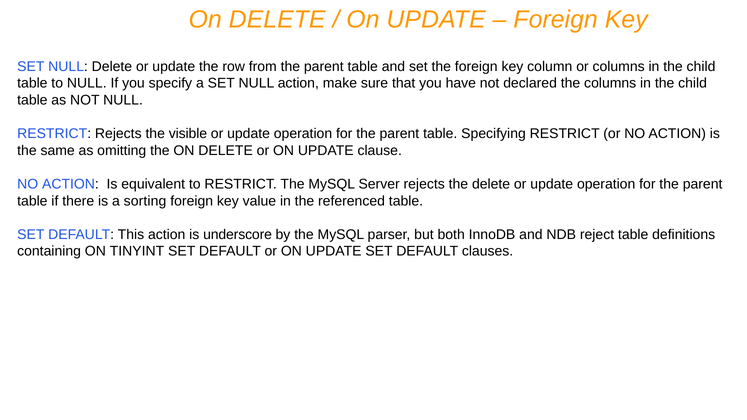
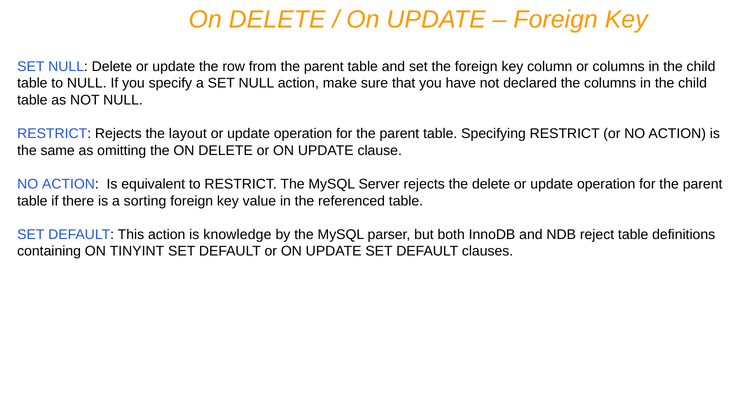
visible: visible -> layout
underscore: underscore -> knowledge
